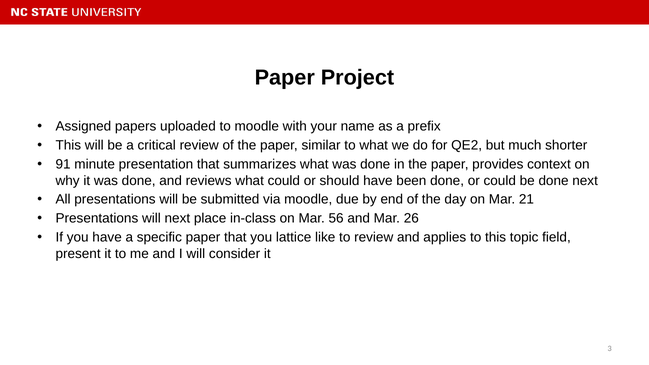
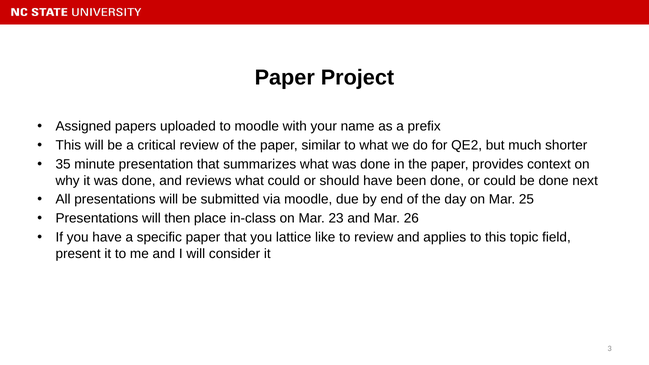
91: 91 -> 35
21: 21 -> 25
will next: next -> then
56: 56 -> 23
